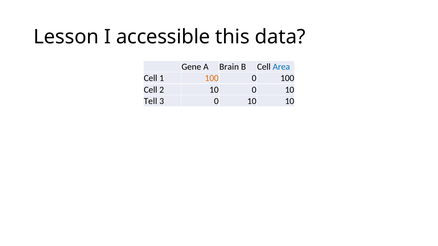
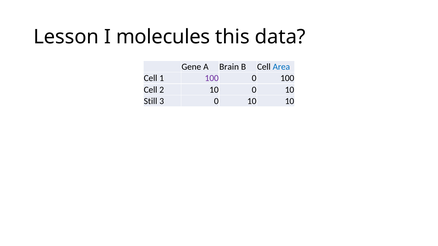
accessible: accessible -> molecules
100 at (212, 78) colour: orange -> purple
Tell: Tell -> Still
